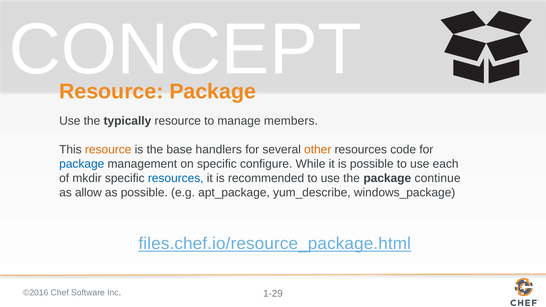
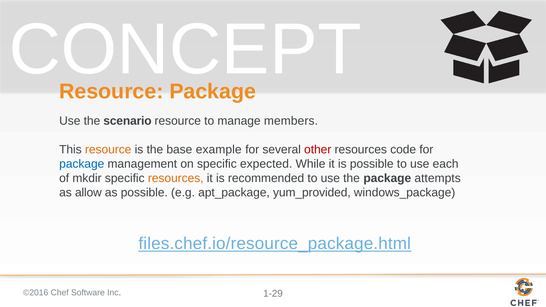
typically: typically -> scenario
handlers: handlers -> example
other colour: orange -> red
configure: configure -> expected
resources at (176, 178) colour: blue -> orange
continue: continue -> attempts
yum_describe: yum_describe -> yum_provided
